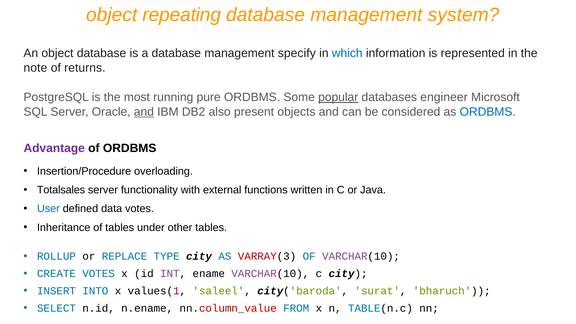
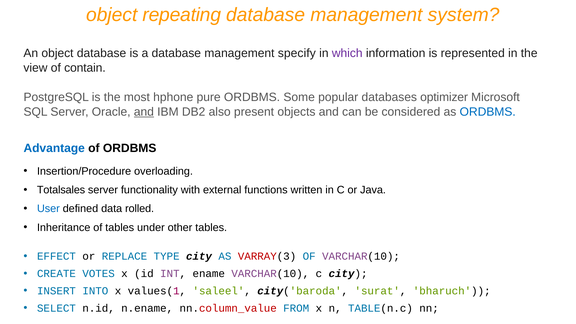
which colour: blue -> purple
note: note -> view
returns: returns -> contain
running: running -> hphone
popular underline: present -> none
engineer: engineer -> optimizer
Advantage colour: purple -> blue
data votes: votes -> rolled
ROLLUP: ROLLUP -> EFFECT
